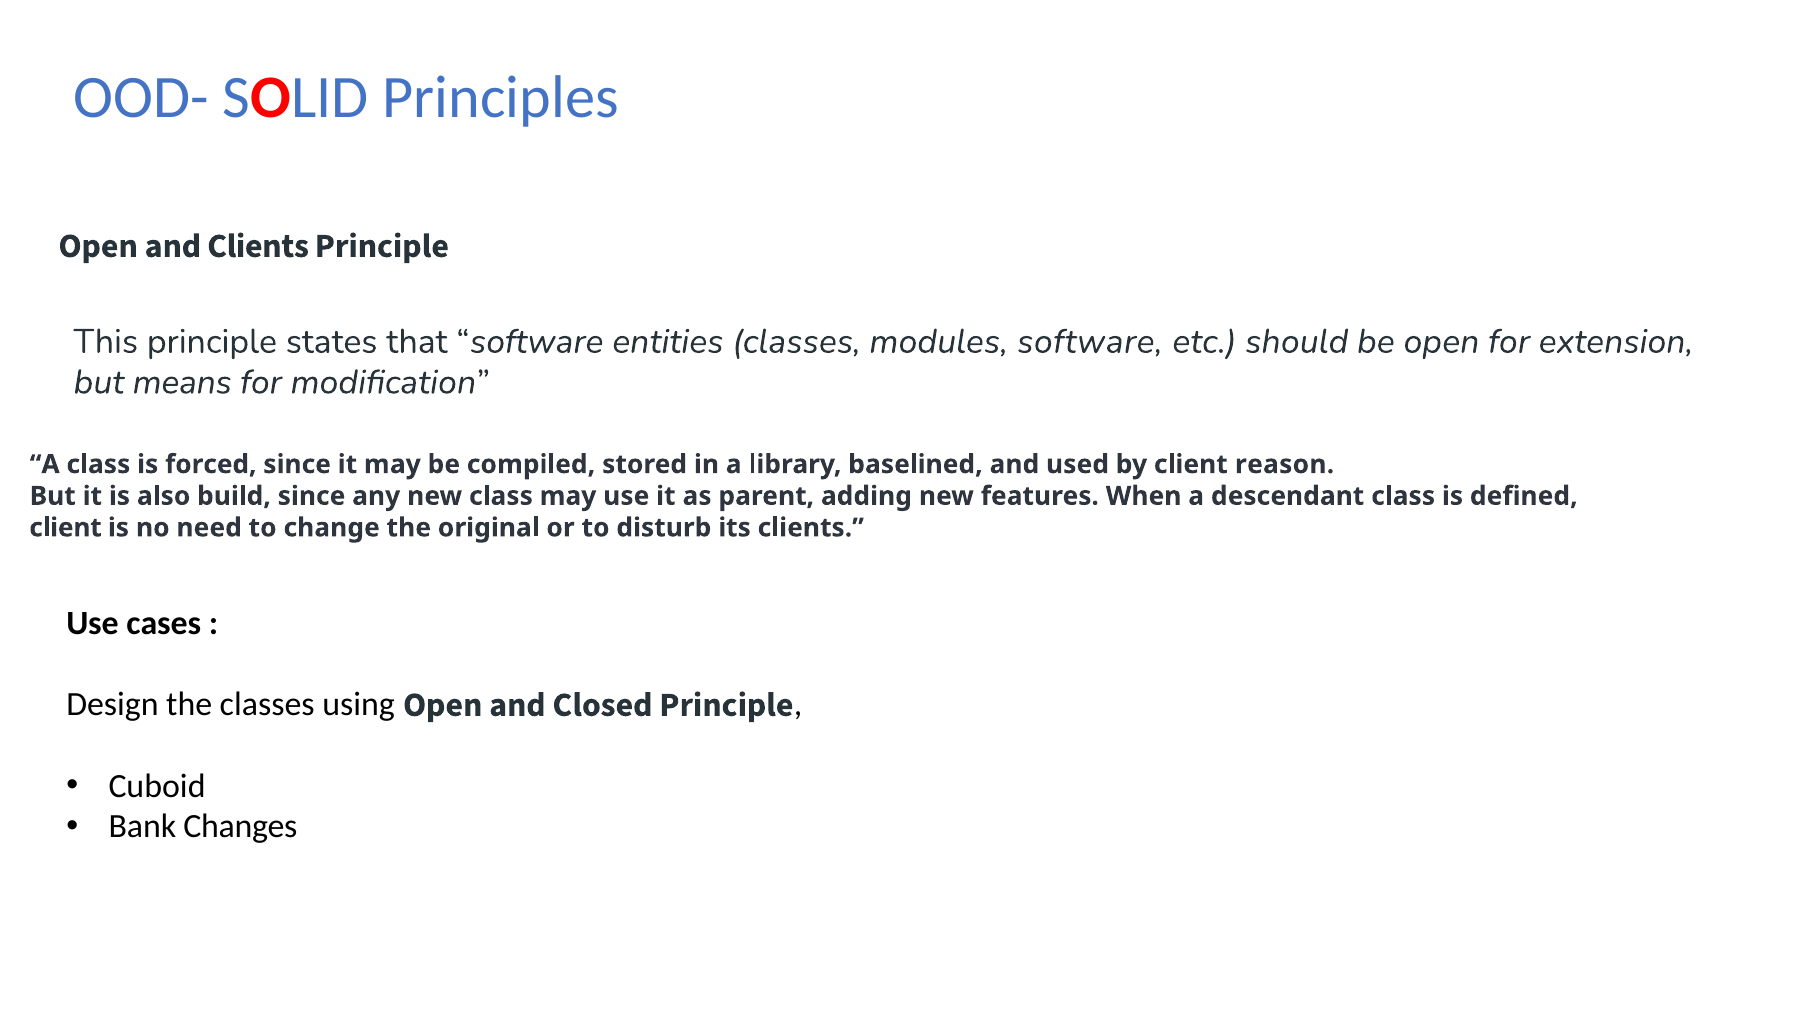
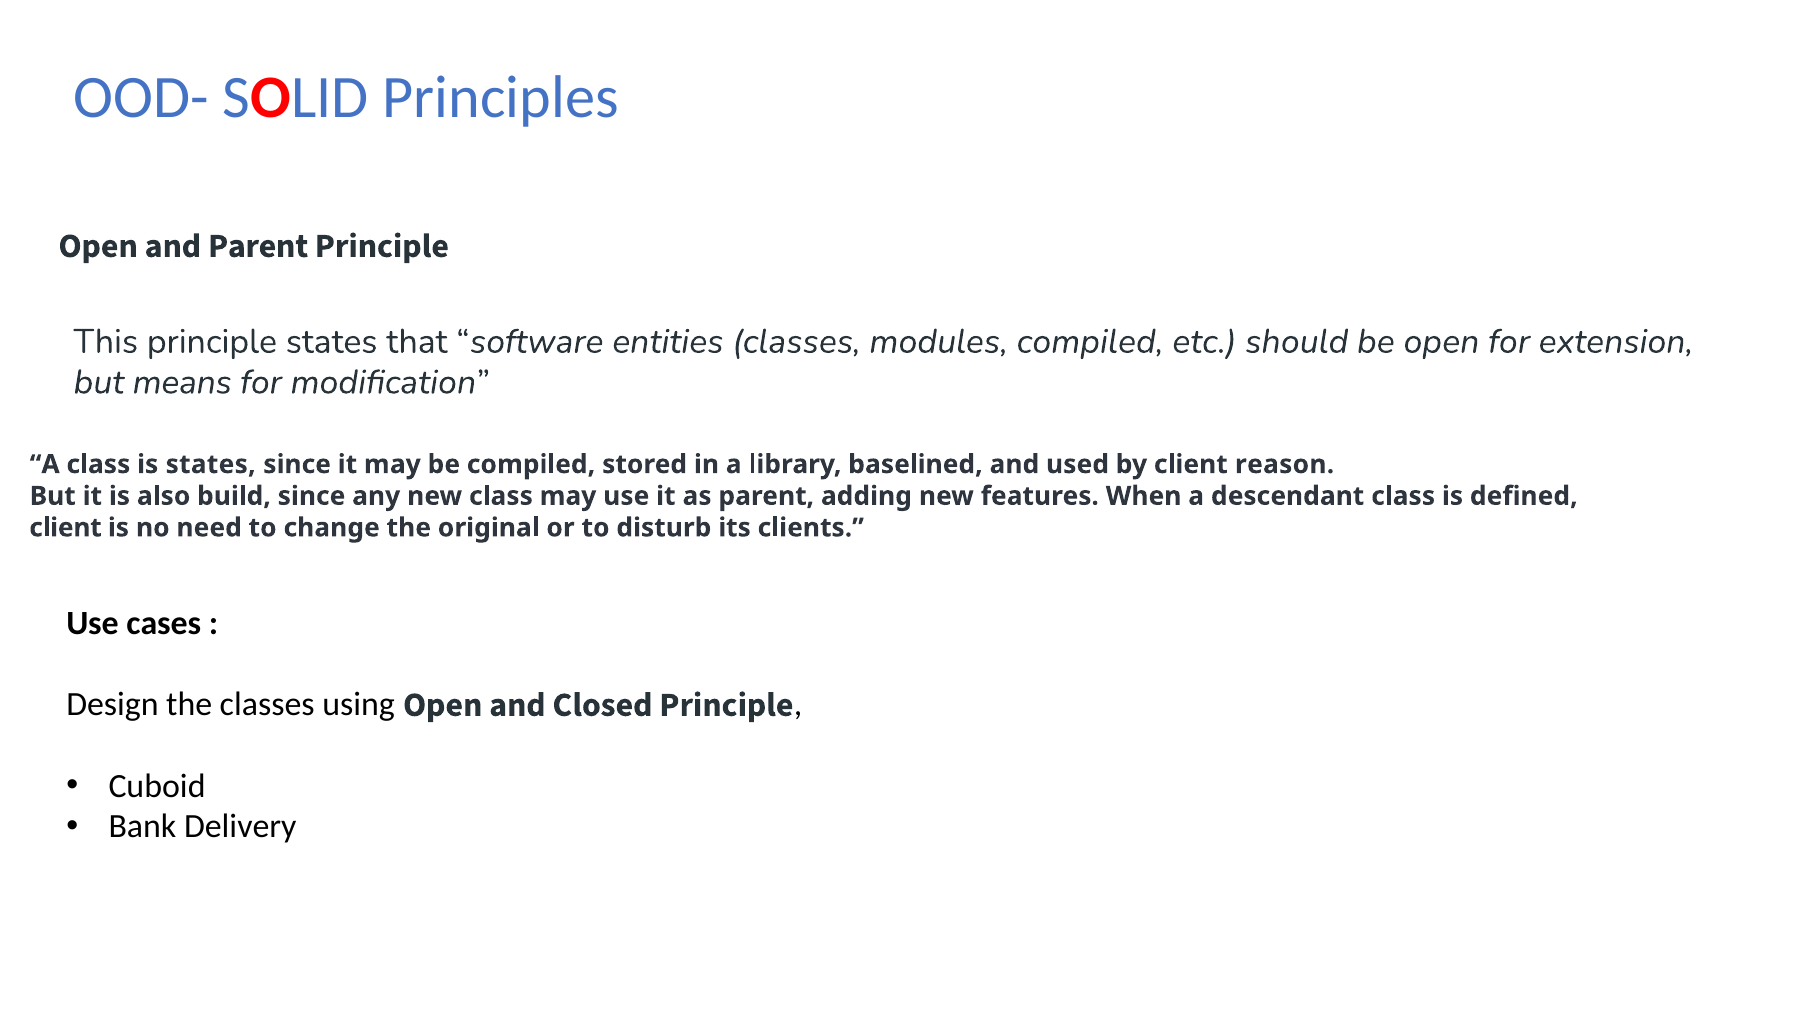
and Clients: Clients -> Parent
modules software: software -> compiled
is forced: forced -> states
Changes: Changes -> Delivery
